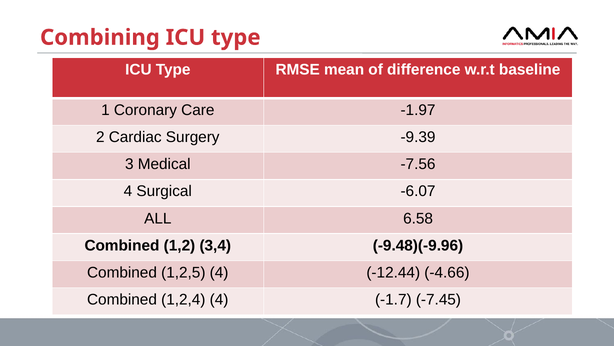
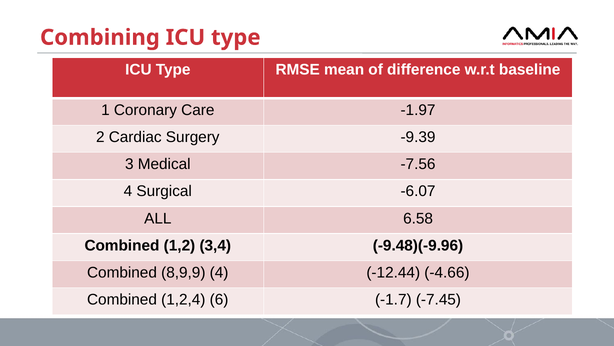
1,2,5: 1,2,5 -> 8,9,9
1,2,4 4: 4 -> 6
